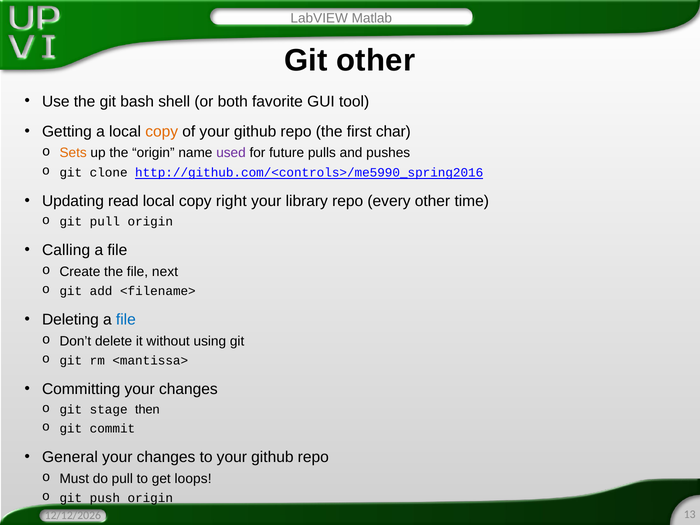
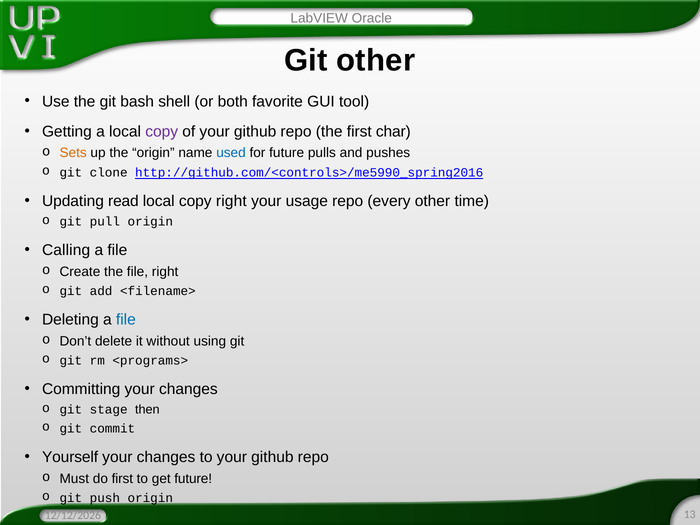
Matlab: Matlab -> Oracle
copy at (162, 132) colour: orange -> purple
used colour: purple -> blue
library: library -> usage
file next: next -> right
<mantissa>: <mantissa> -> <programs>
General: General -> Yourself
do pull: pull -> first
get loops: loops -> future
